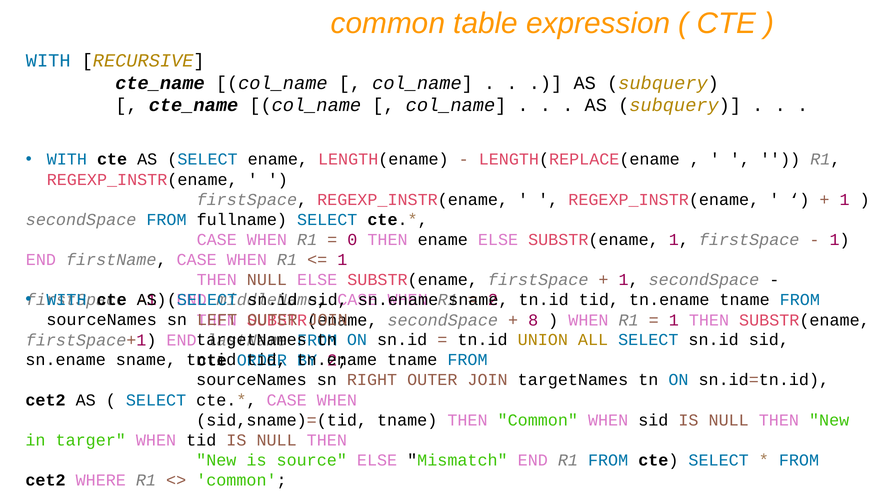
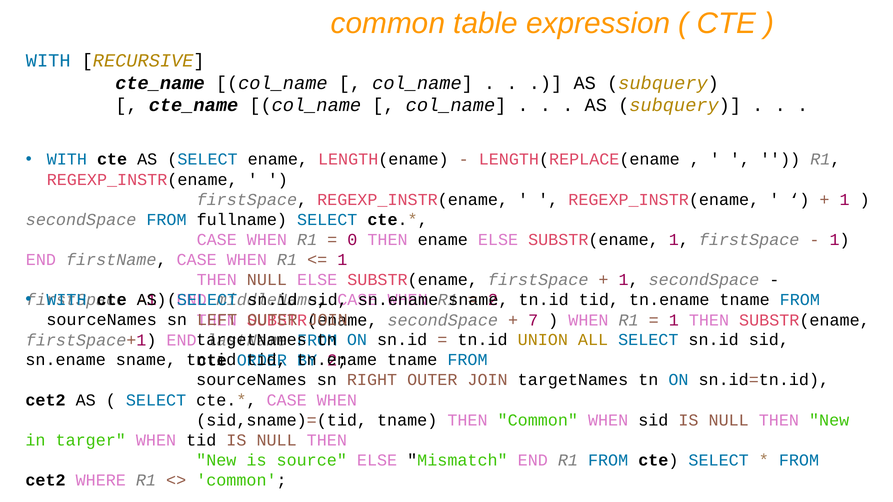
8: 8 -> 7
